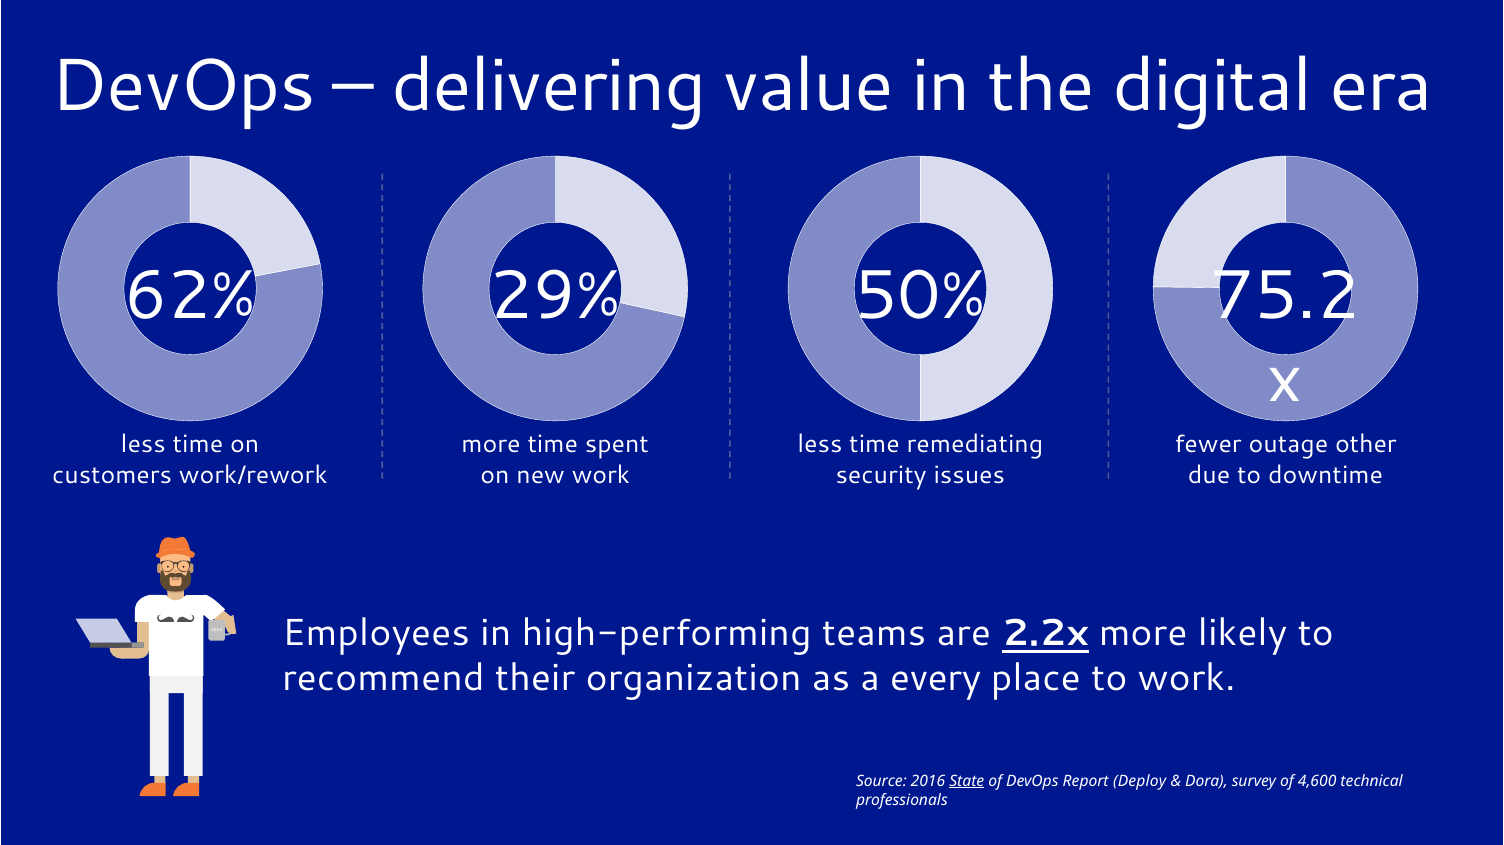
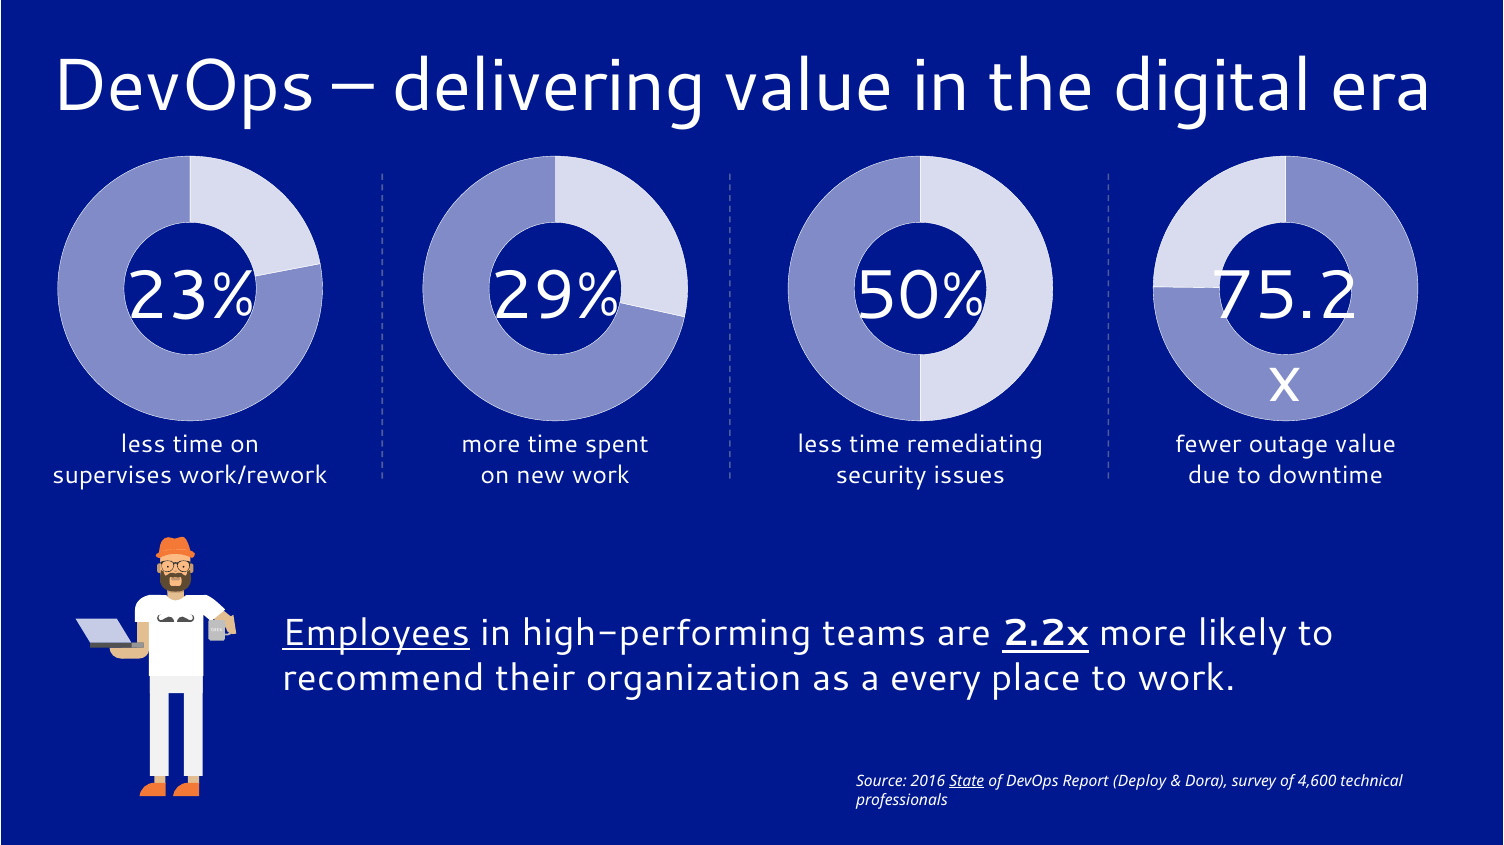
62%: 62% -> 23%
outage other: other -> value
customers: customers -> supervises
Employees underline: none -> present
